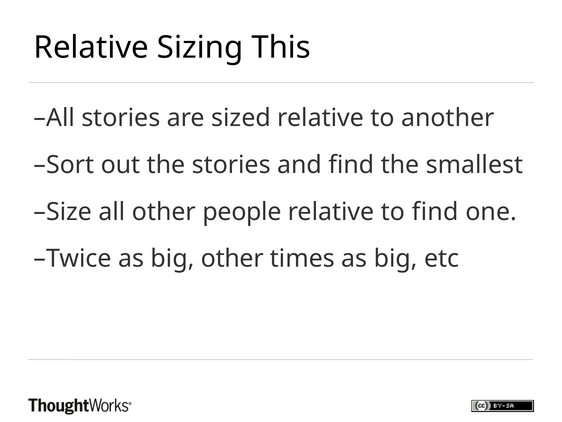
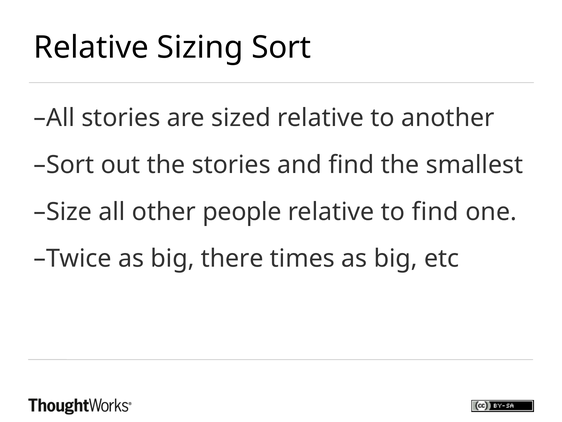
Sizing This: This -> Sort
big other: other -> there
